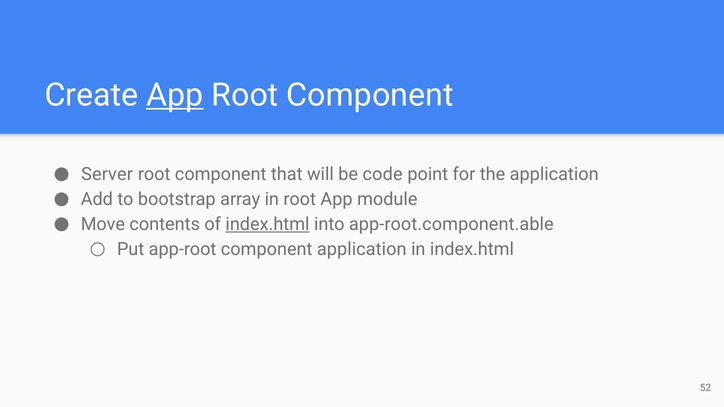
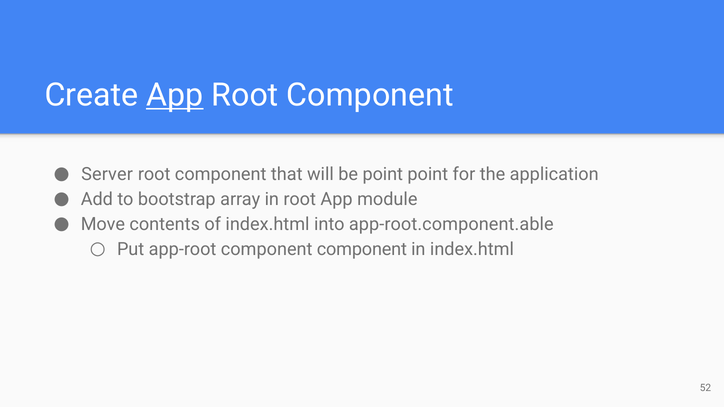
be code: code -> point
index.html at (268, 225) underline: present -> none
component application: application -> component
